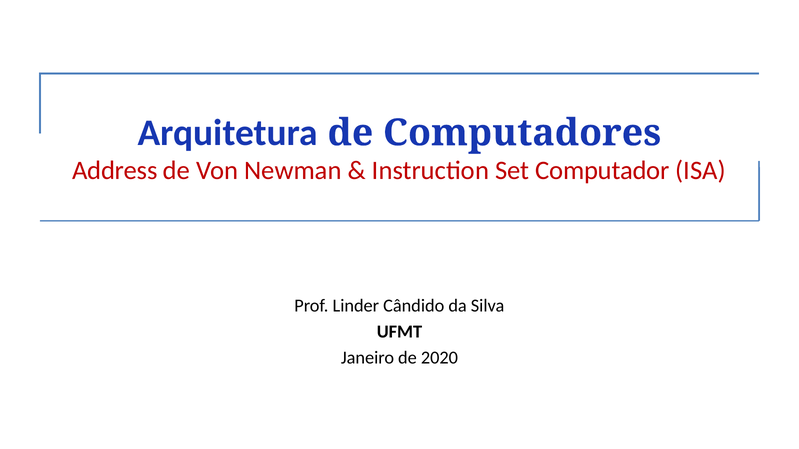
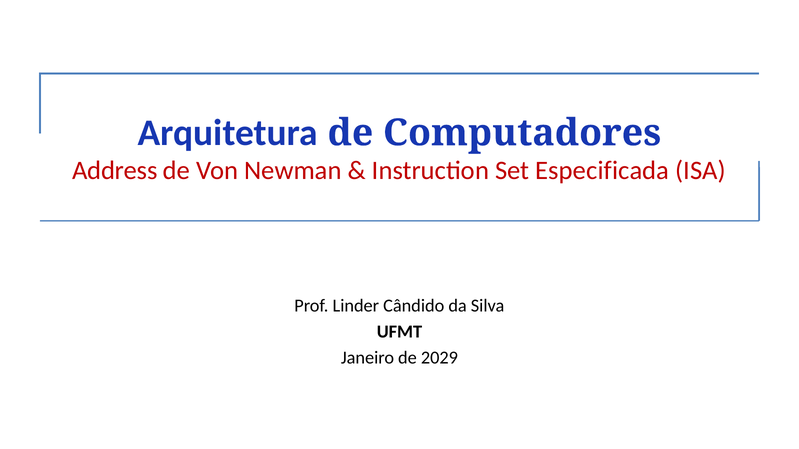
Computador: Computador -> Especificada
2020: 2020 -> 2029
